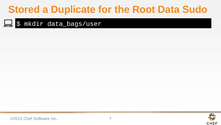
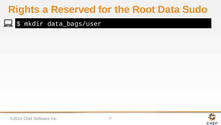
Stored: Stored -> Rights
Duplicate: Duplicate -> Reserved
